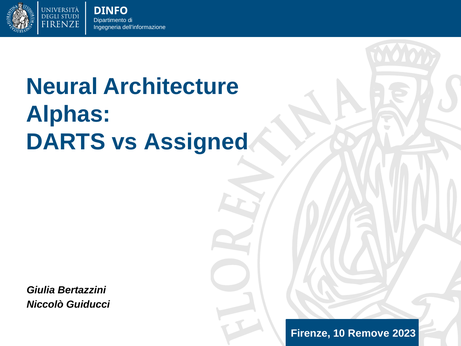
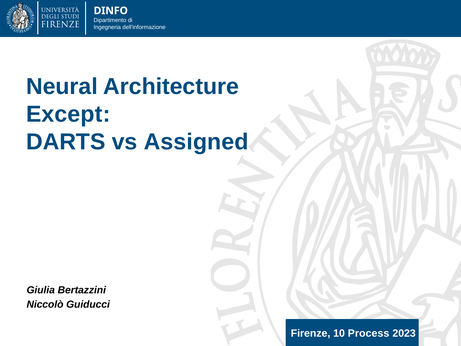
Alphas: Alphas -> Except
Remove: Remove -> Process
